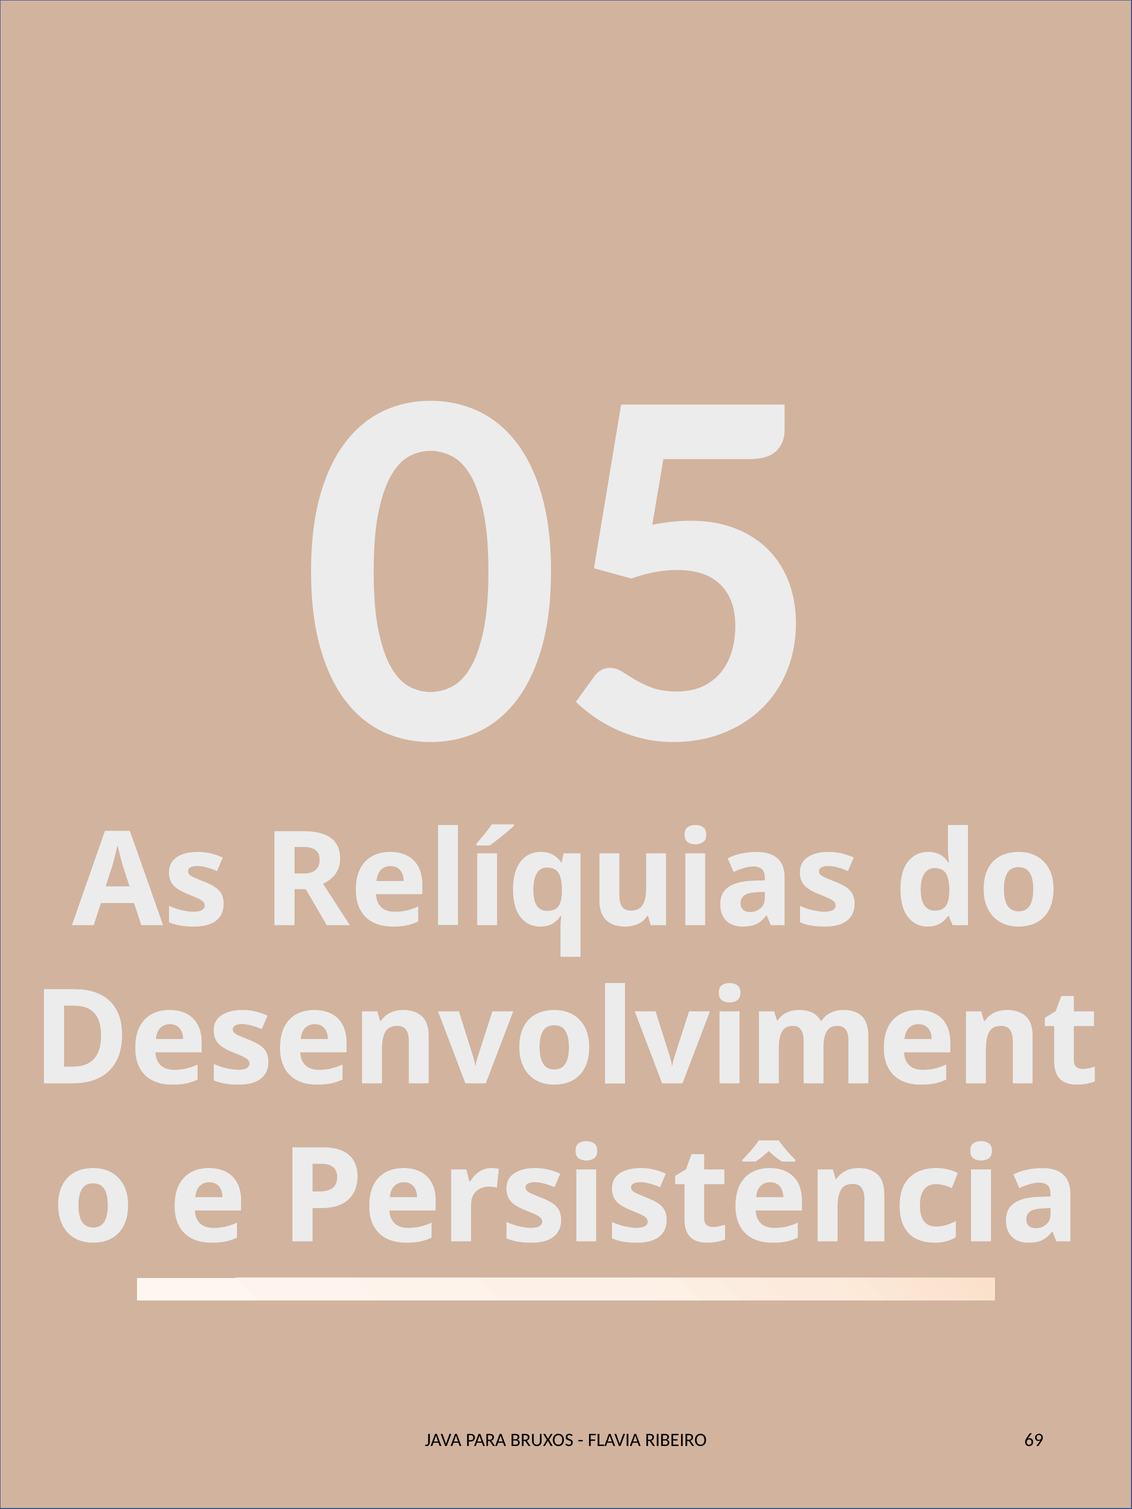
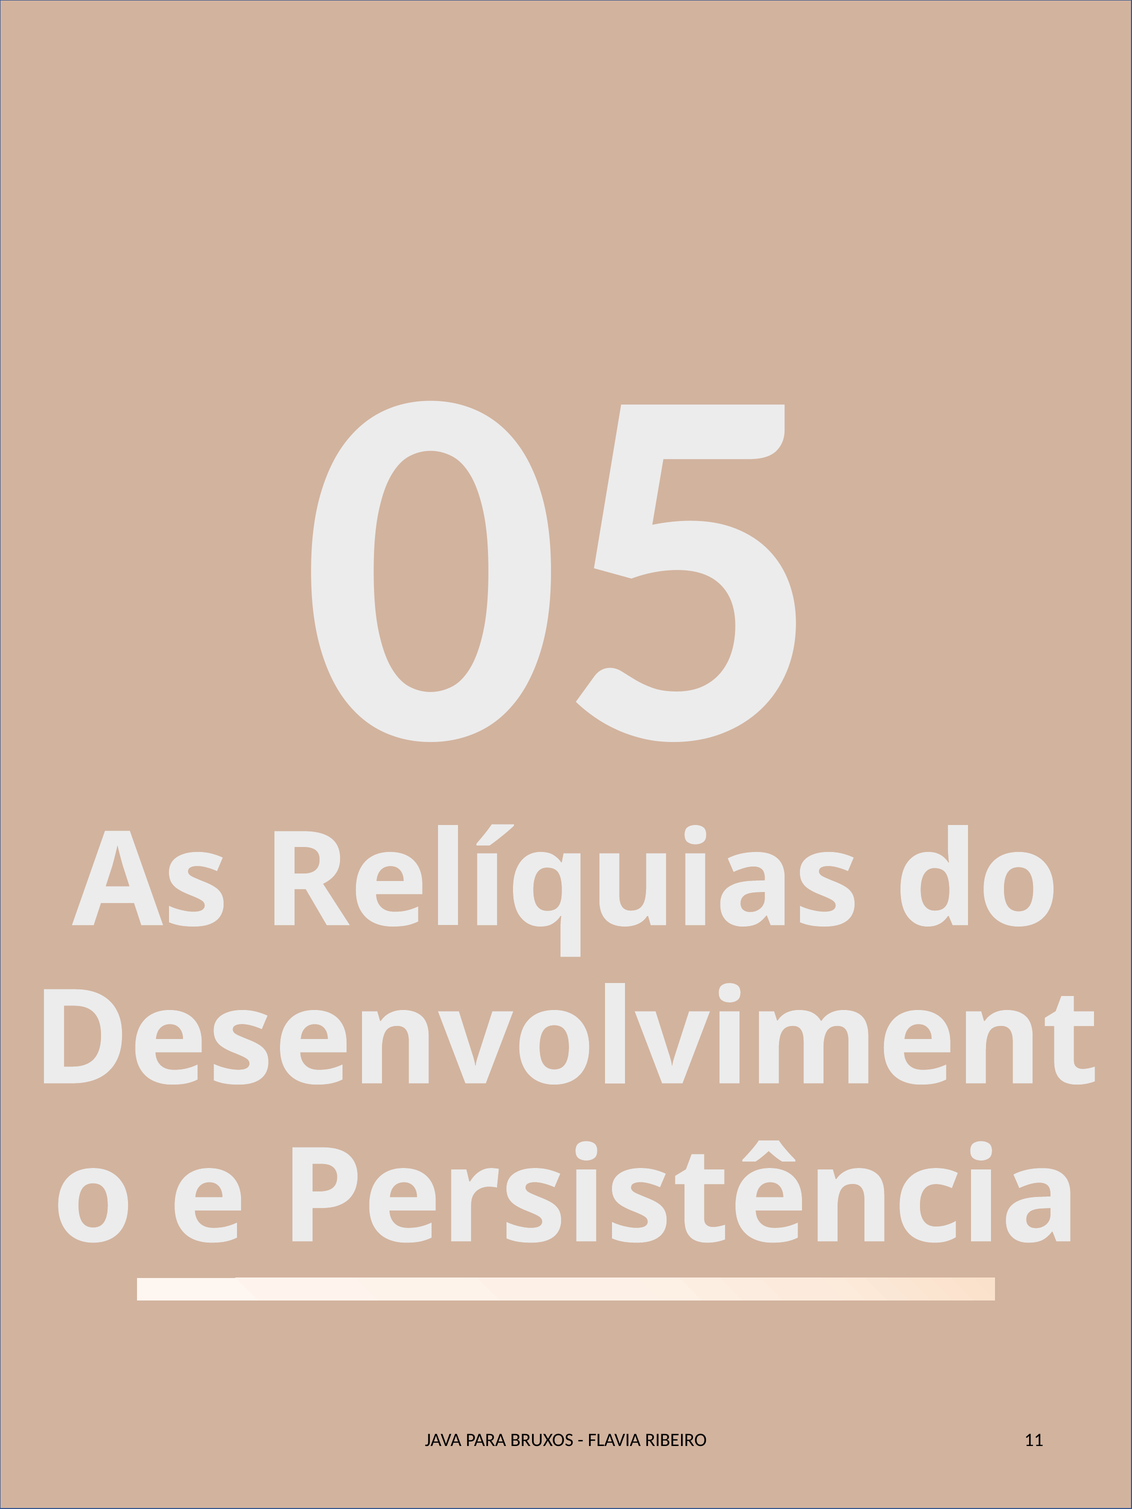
69: 69 -> 11
